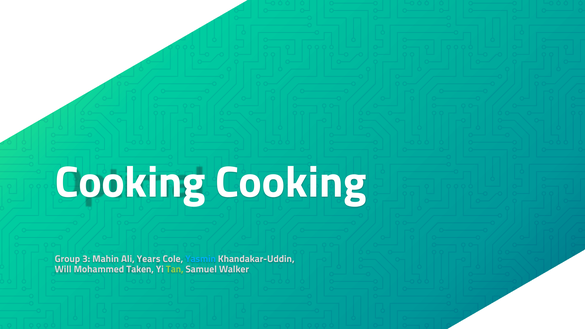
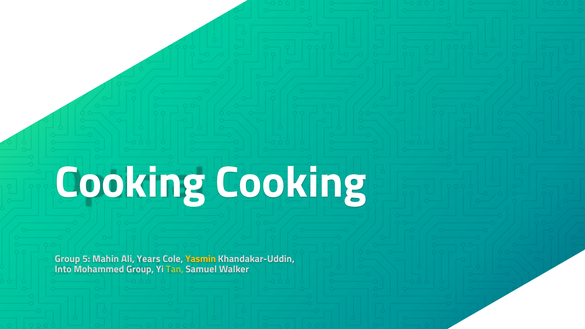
3: 3 -> 5
Yasmin colour: light blue -> yellow
Will: Will -> Into
Mohammed Taken: Taken -> Group
